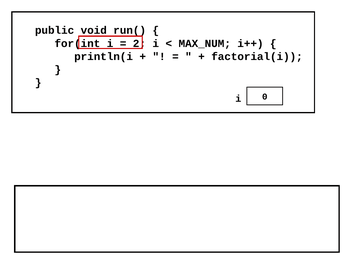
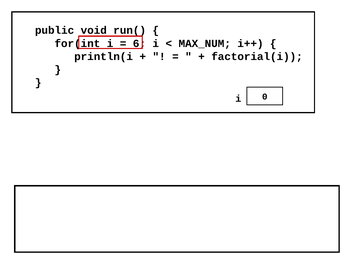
2: 2 -> 6
